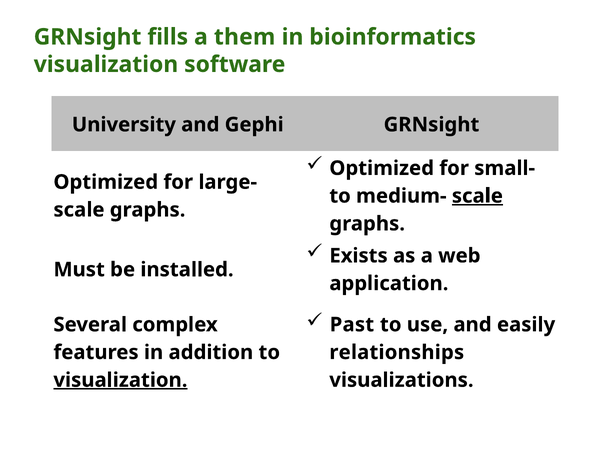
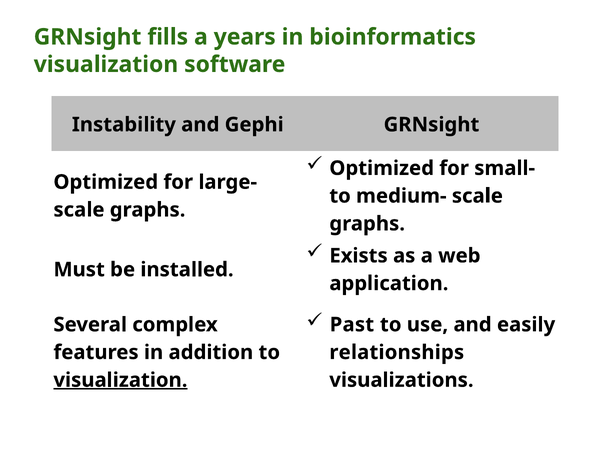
them: them -> years
University: University -> Instability
scale at (477, 196) underline: present -> none
